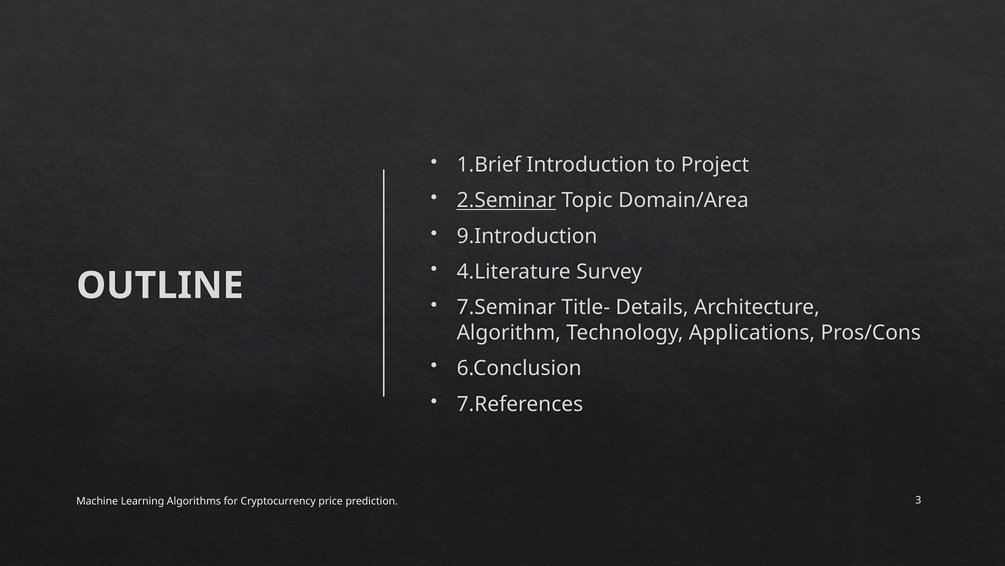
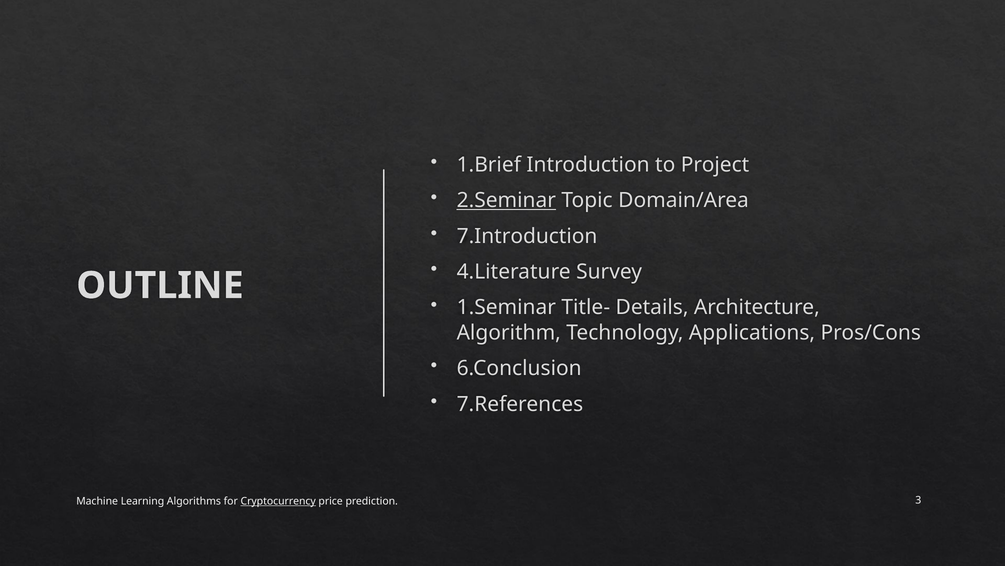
9.Introduction: 9.Introduction -> 7.Introduction
7.Seminar: 7.Seminar -> 1.Seminar
Cryptocurrency underline: none -> present
